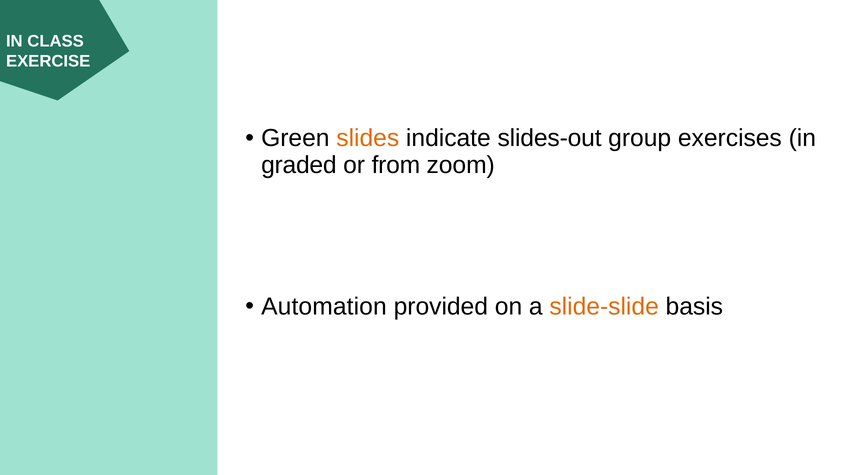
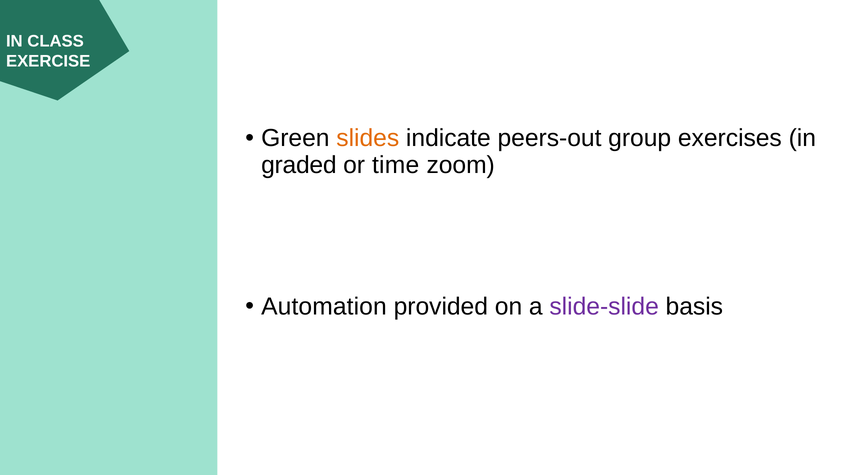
slides-out: slides-out -> peers-out
from: from -> time
slide-slide colour: orange -> purple
